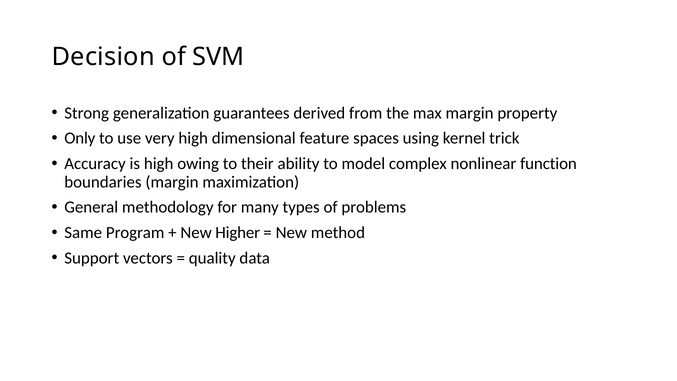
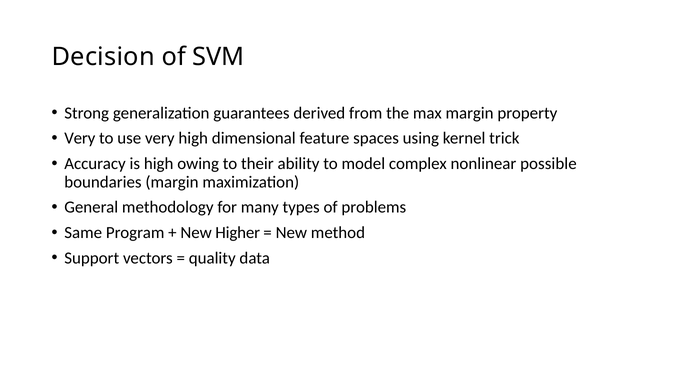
Only at (80, 138): Only -> Very
function: function -> possible
